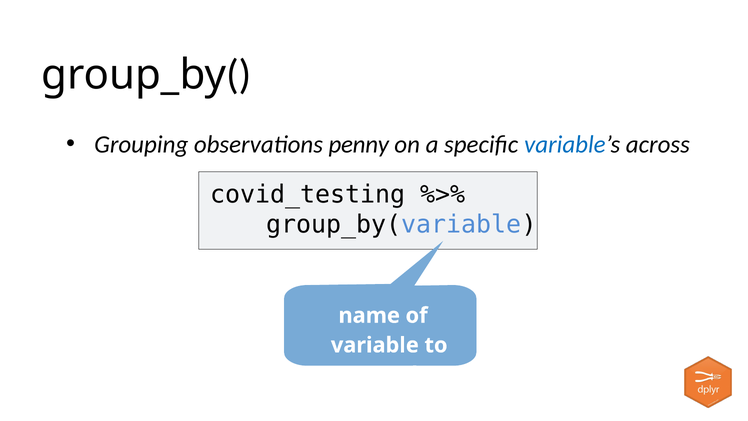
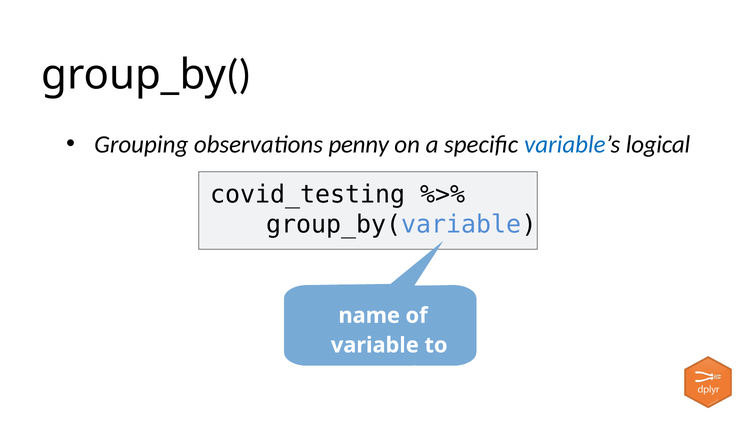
across: across -> logical
